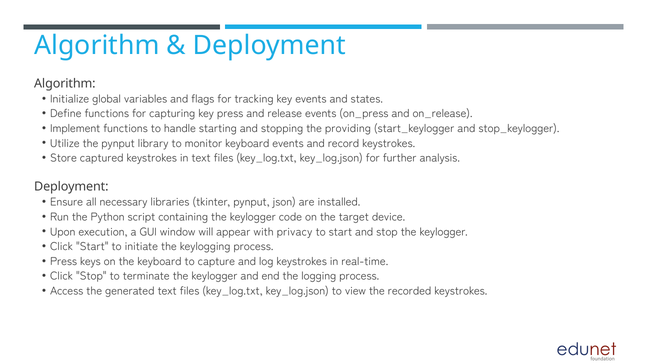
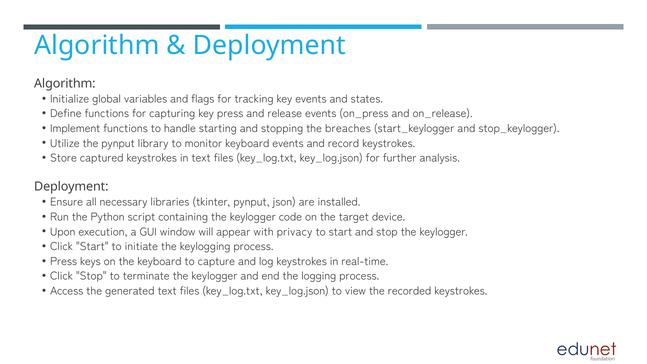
providing: providing -> breaches
